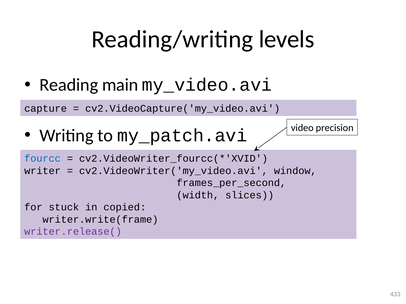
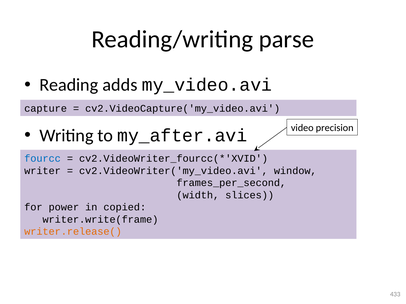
levels: levels -> parse
main: main -> adds
my_patch.avi: my_patch.avi -> my_after.avi
stuck: stuck -> power
writer.release( colour: purple -> orange
